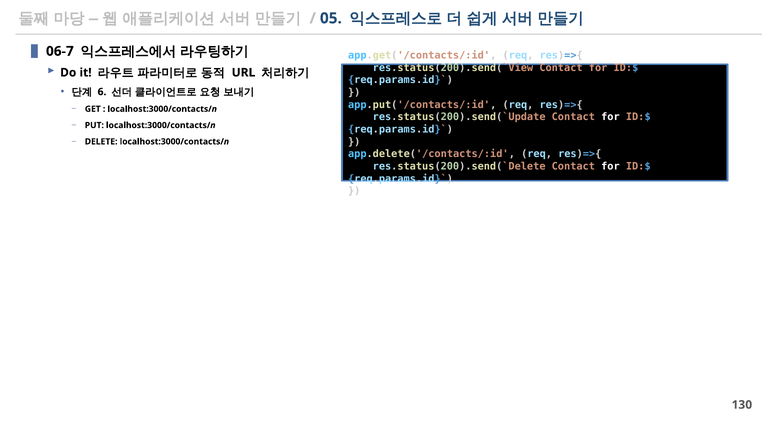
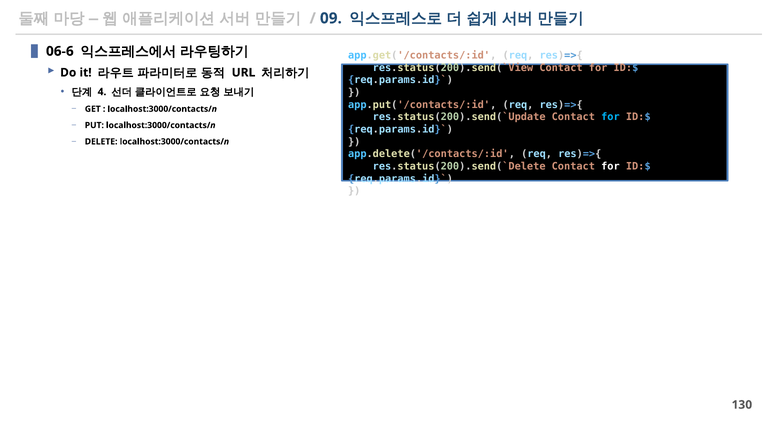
05: 05 -> 09
06-7: 06-7 -> 06-6
6: 6 -> 4
for at (610, 117) colour: white -> light blue
